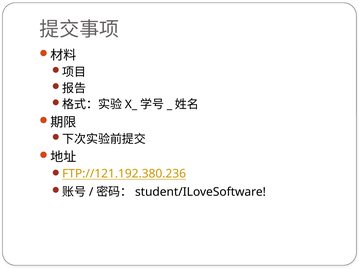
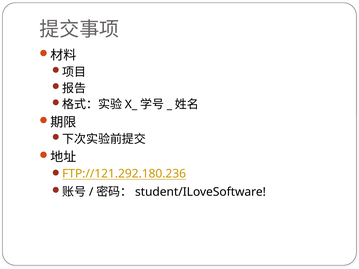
FTP://121.192.380.236: FTP://121.192.380.236 -> FTP://121.292.180.236
